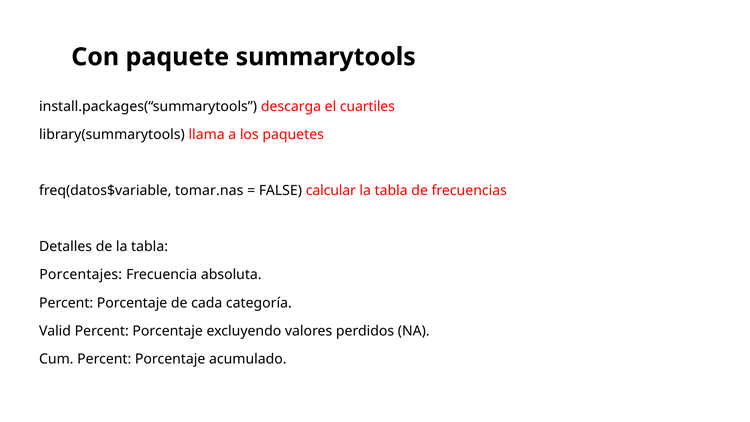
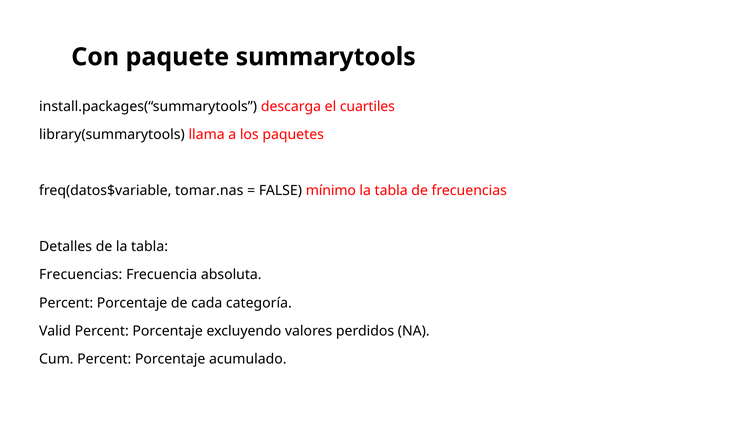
calcular: calcular -> mínimo
Porcentajes at (81, 275): Porcentajes -> Frecuencias
